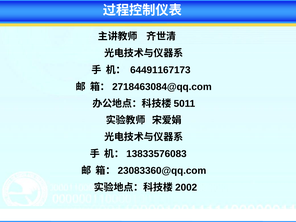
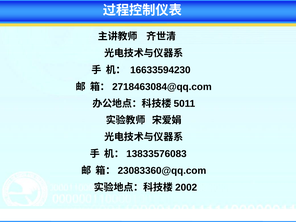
64491167173: 64491167173 -> 16633594230
